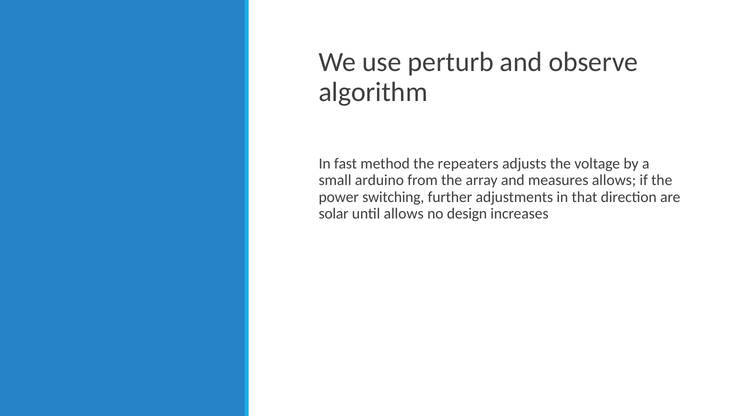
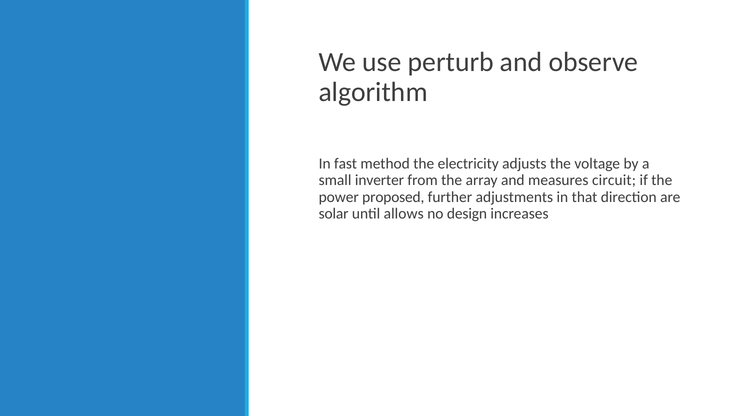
repeaters: repeaters -> electricity
arduino: arduino -> inverter
measures allows: allows -> circuit
switching: switching -> proposed
